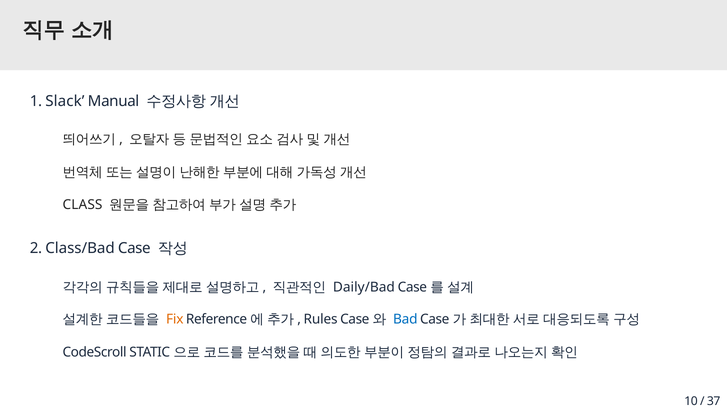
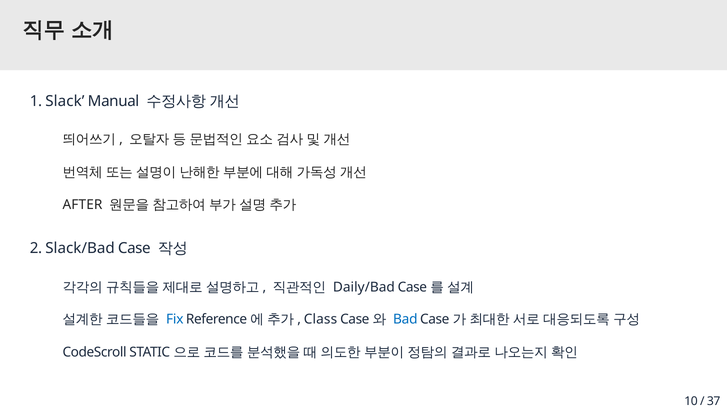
CLASS: CLASS -> AFTER
Class/Bad: Class/Bad -> Slack/Bad
Fix colour: orange -> blue
Rules: Rules -> Class
